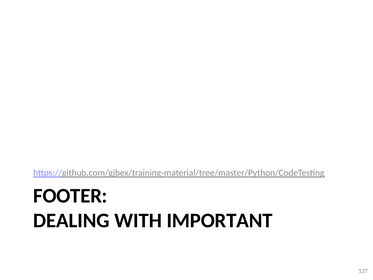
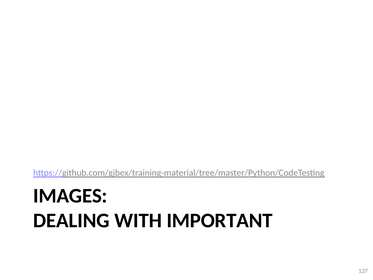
FOOTER: FOOTER -> IMAGES
